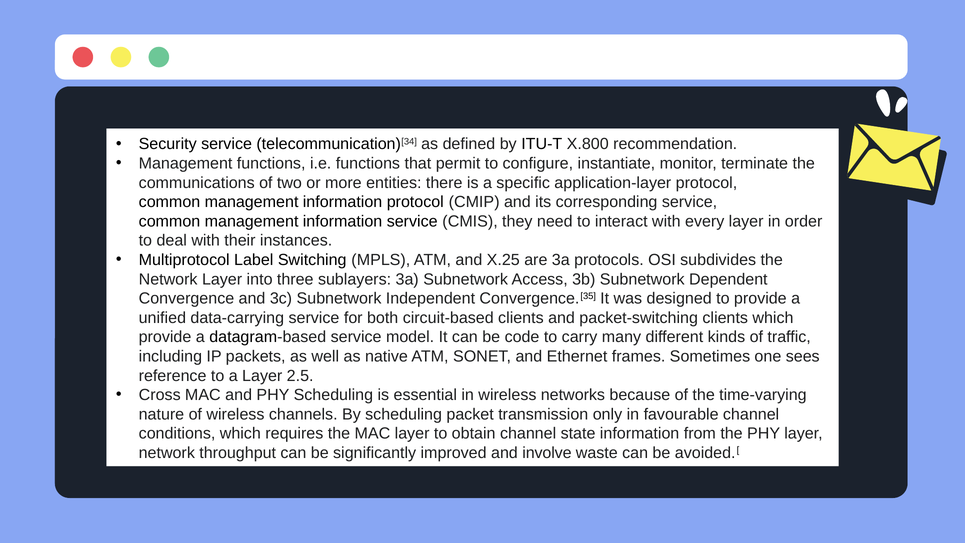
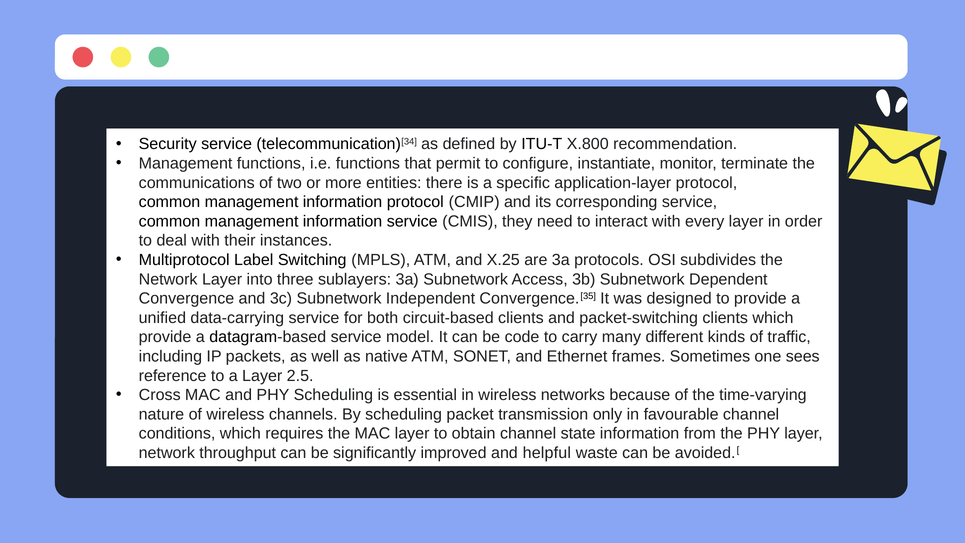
involve: involve -> helpful
